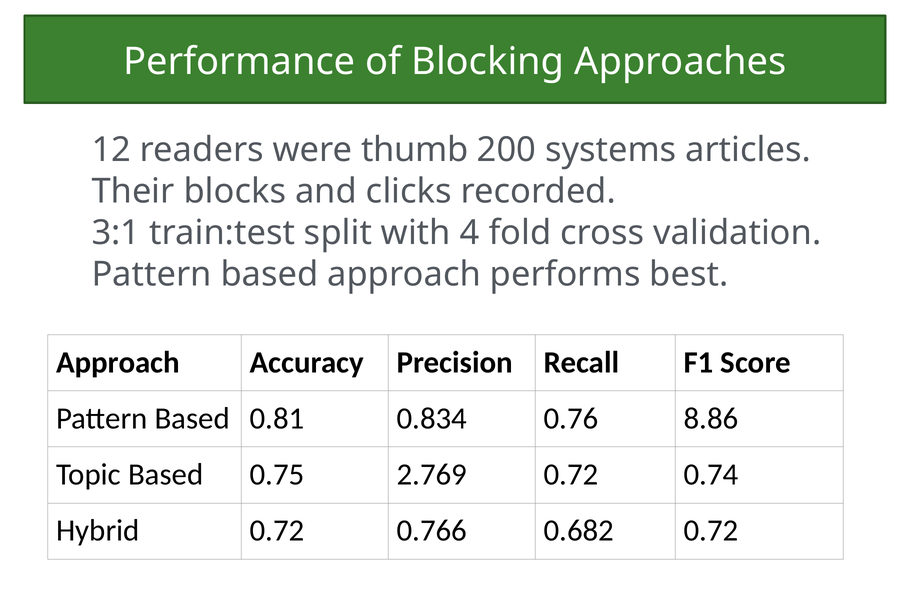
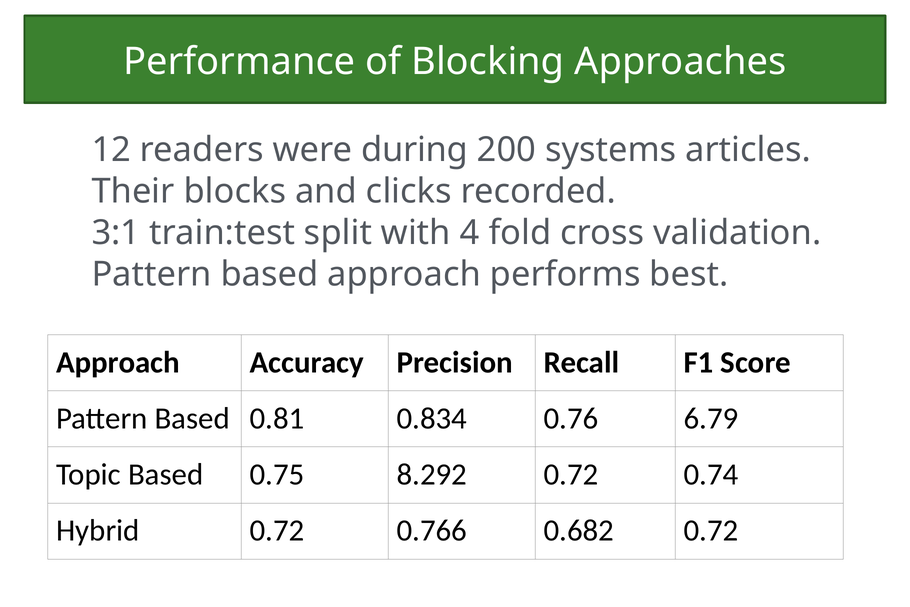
thumb: thumb -> during
8.86: 8.86 -> 6.79
2.769: 2.769 -> 8.292
